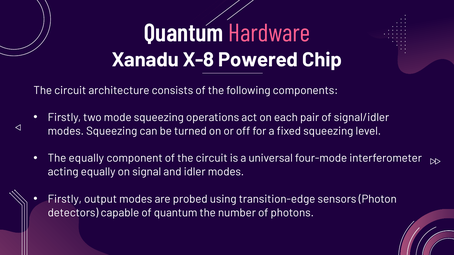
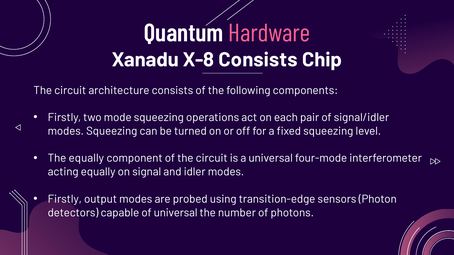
X-8 Powered: Powered -> Consists
of quantum: quantum -> universal
